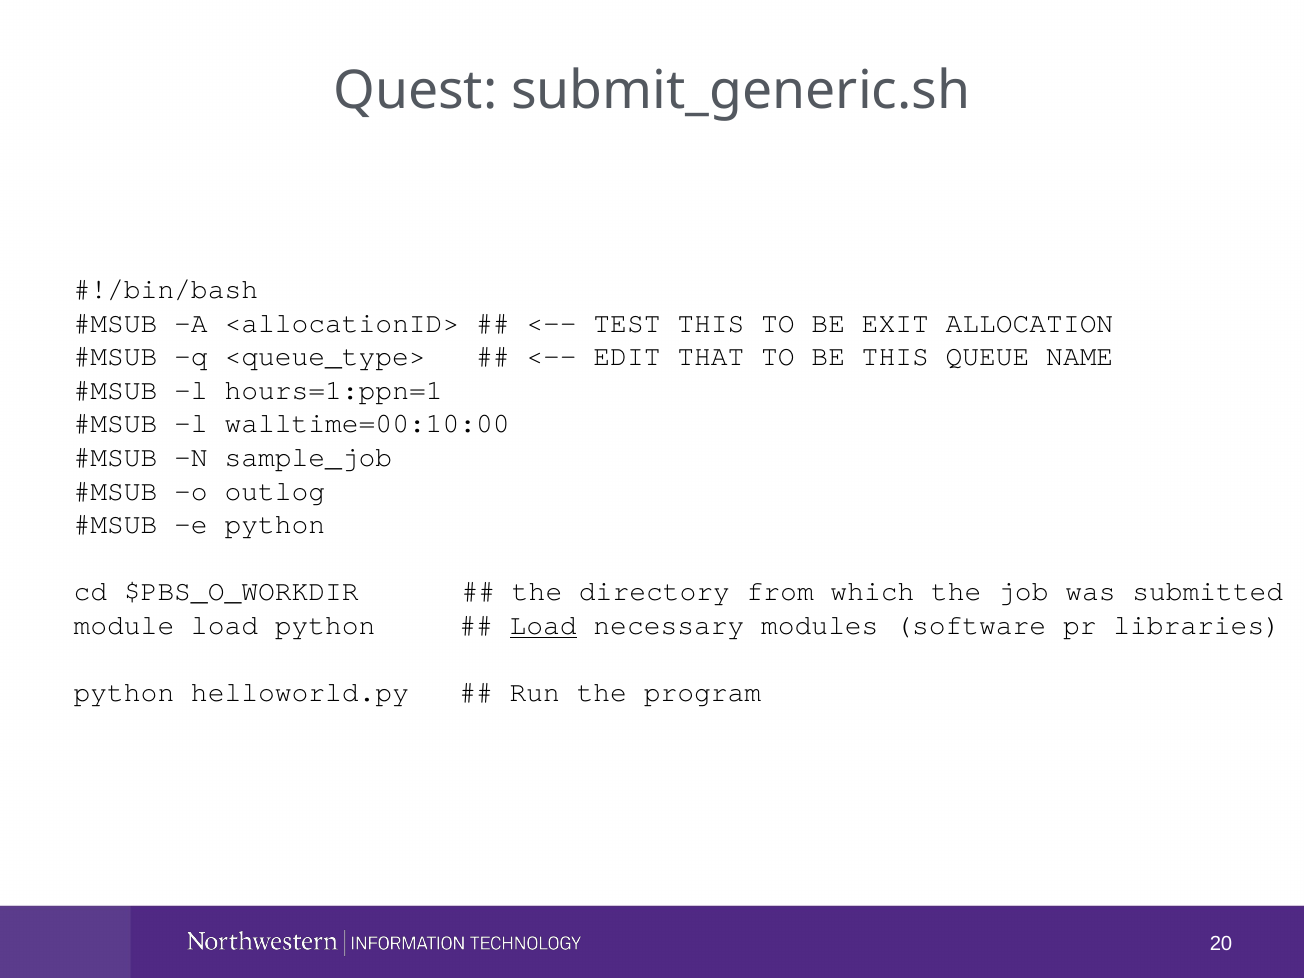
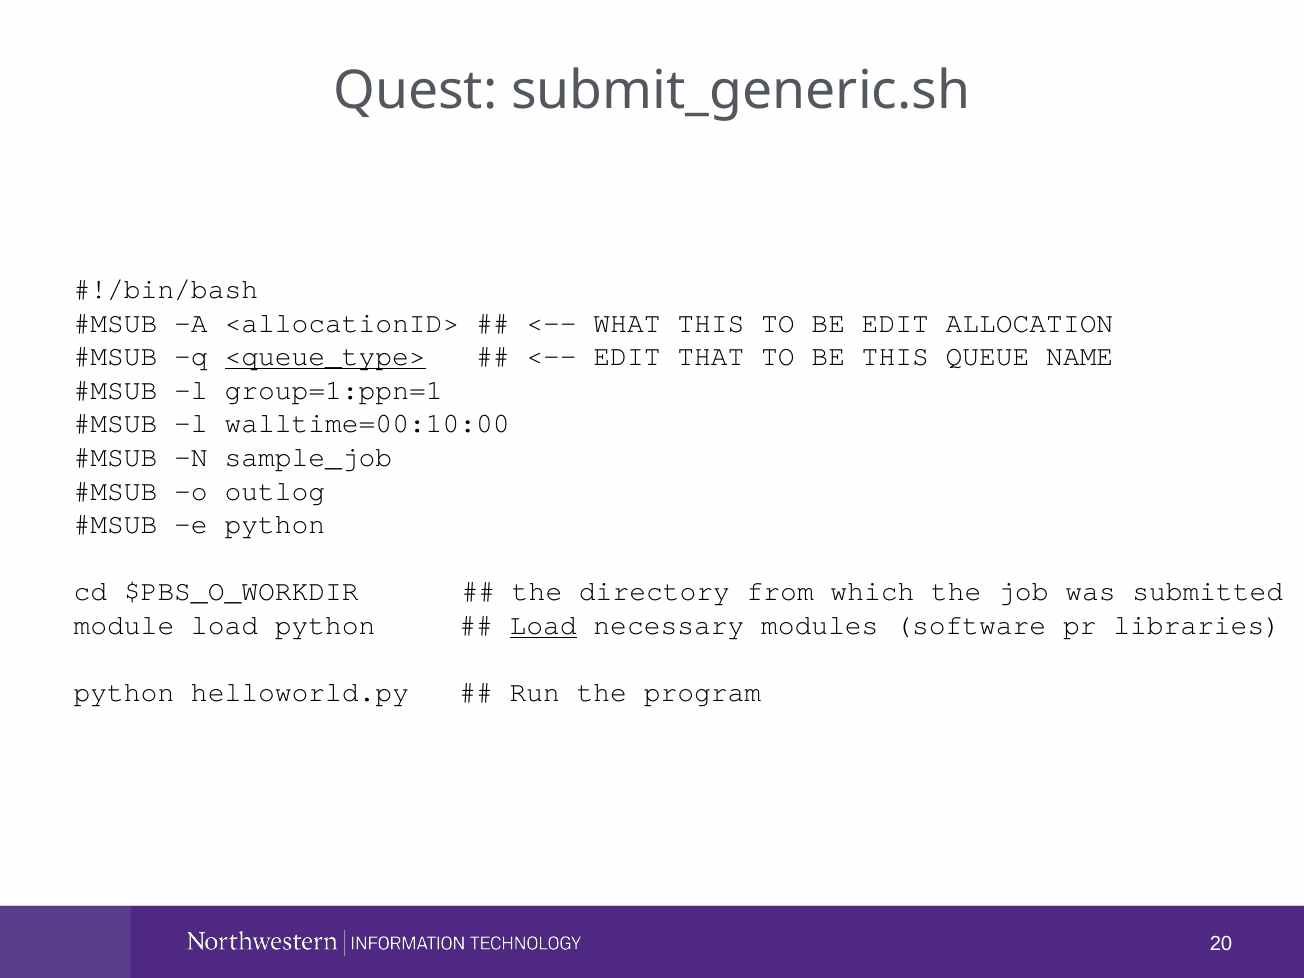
TEST: TEST -> WHAT
BE EXIT: EXIT -> EDIT
<queue_type> underline: none -> present
hours=1:ppn=1: hours=1:ppn=1 -> group=1:ppn=1
